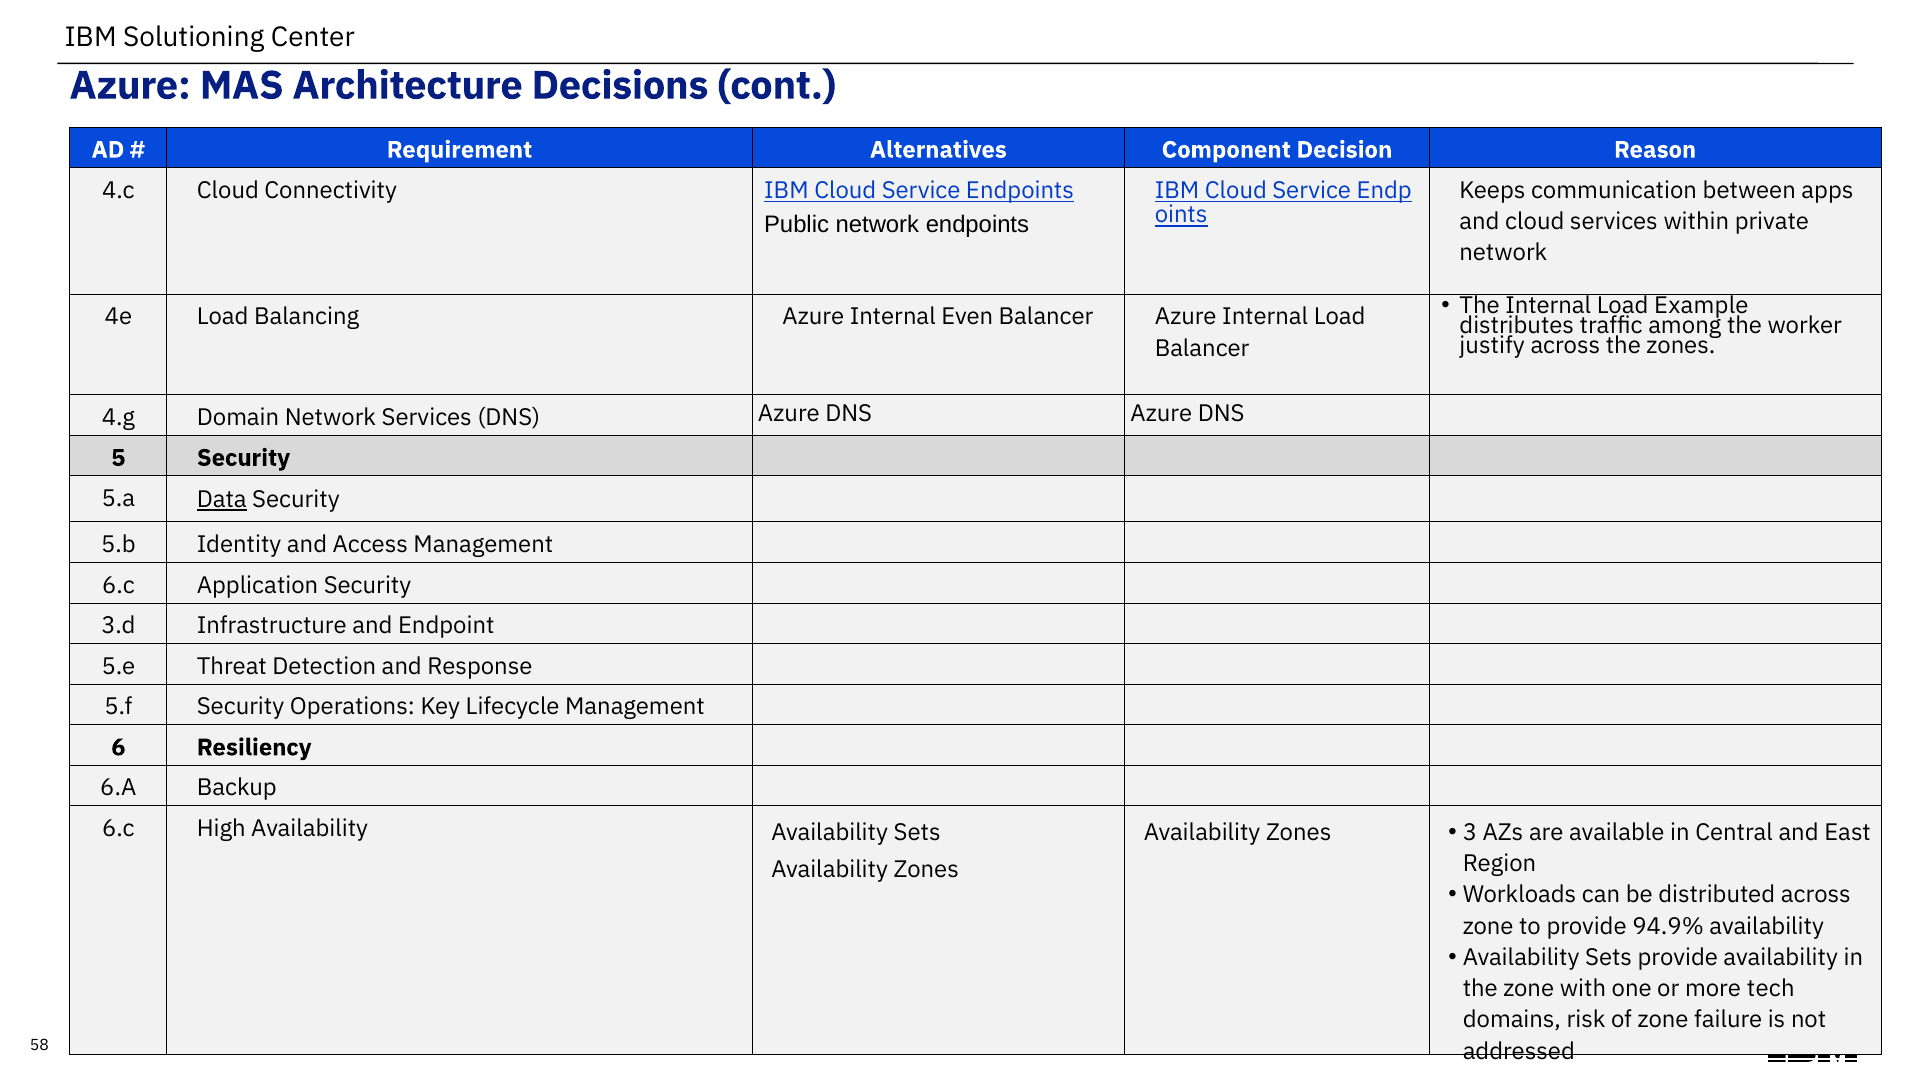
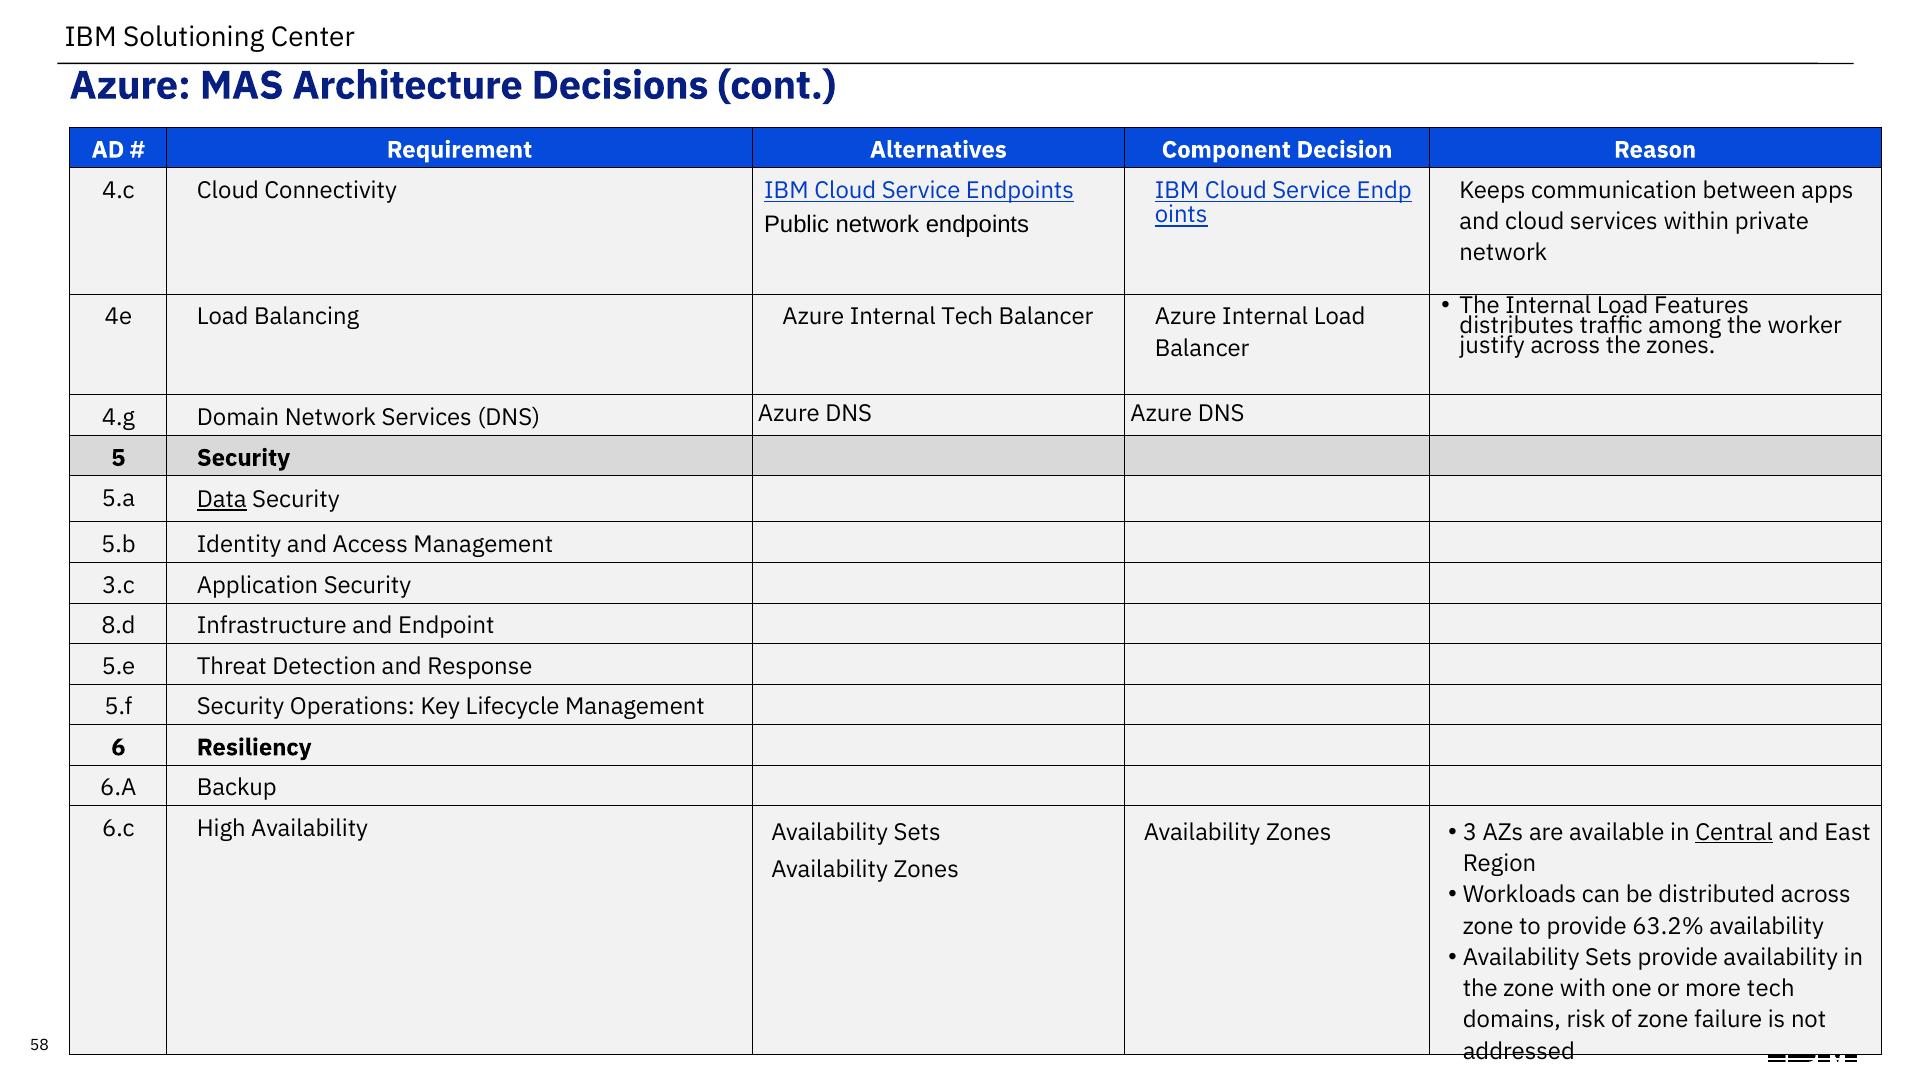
Example: Example -> Features
Internal Even: Even -> Tech
6.c at (118, 585): 6.c -> 3.c
3.d: 3.d -> 8.d
Central underline: none -> present
94.9%: 94.9% -> 63.2%
